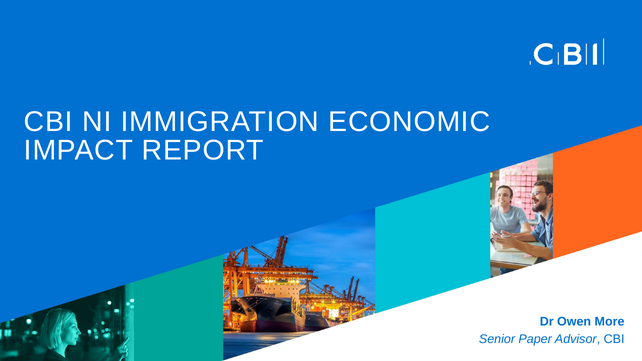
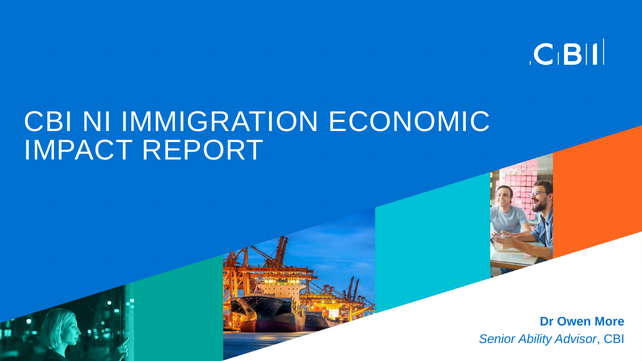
Paper: Paper -> Ability
